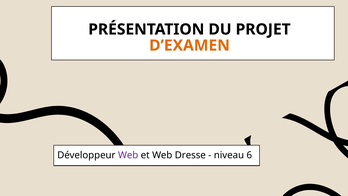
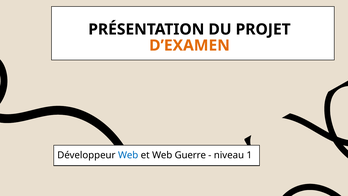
Web at (128, 155) colour: purple -> blue
Dresse: Dresse -> Guerre
6: 6 -> 1
